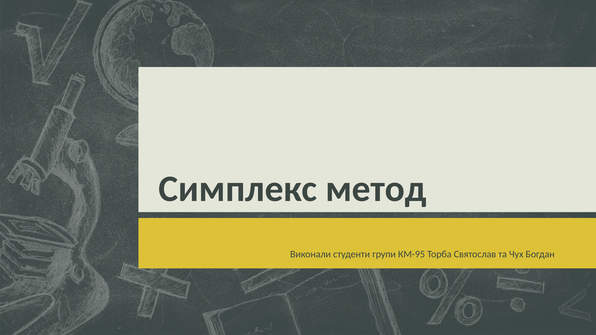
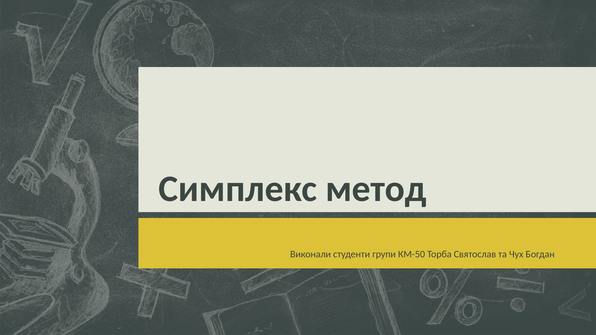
КМ-95: КМ-95 -> КМ-50
